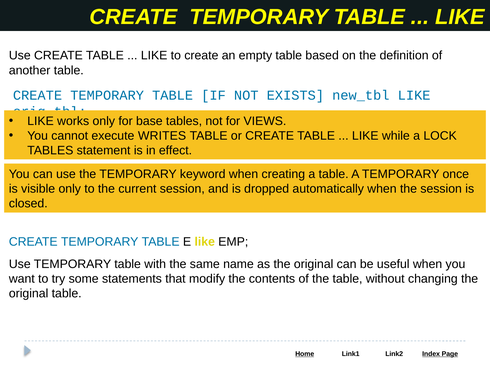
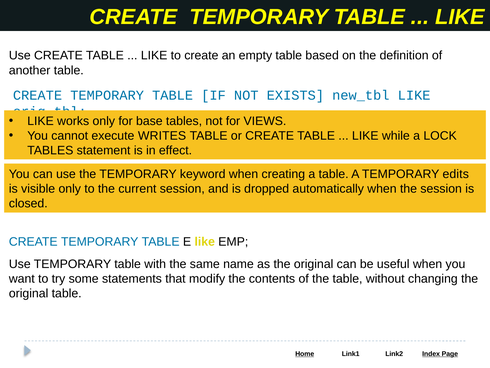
once: once -> edits
